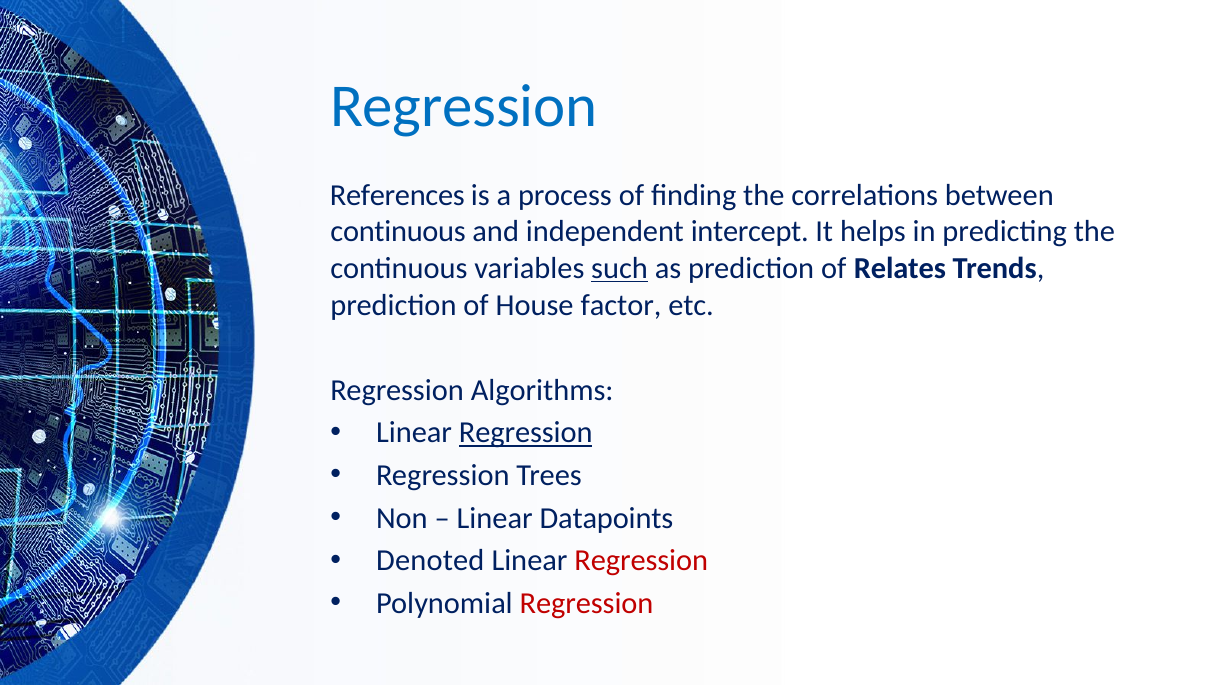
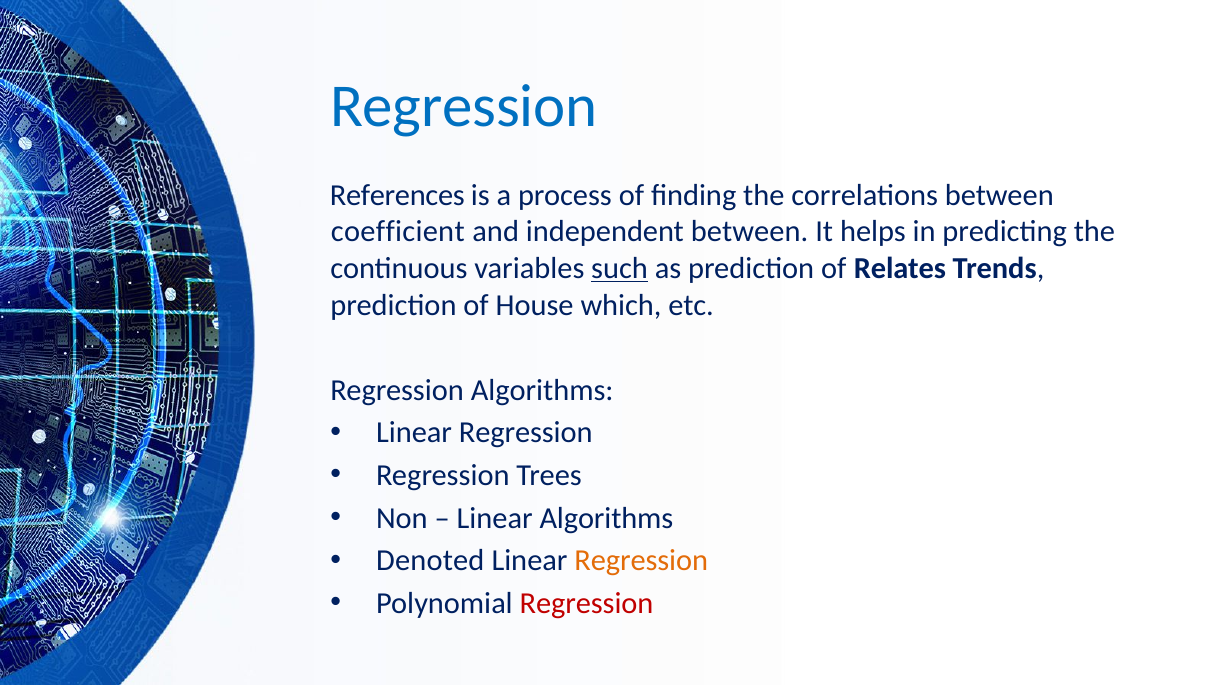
continuous at (398, 232): continuous -> coefficient
independent intercept: intercept -> between
factor: factor -> which
Regression at (526, 433) underline: present -> none
Linear Datapoints: Datapoints -> Algorithms
Regression at (641, 561) colour: red -> orange
